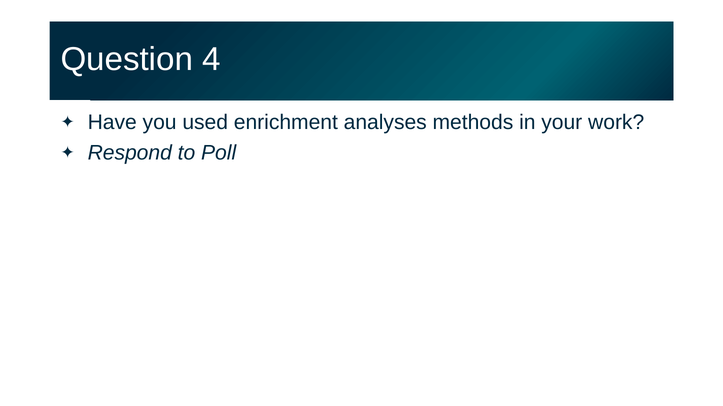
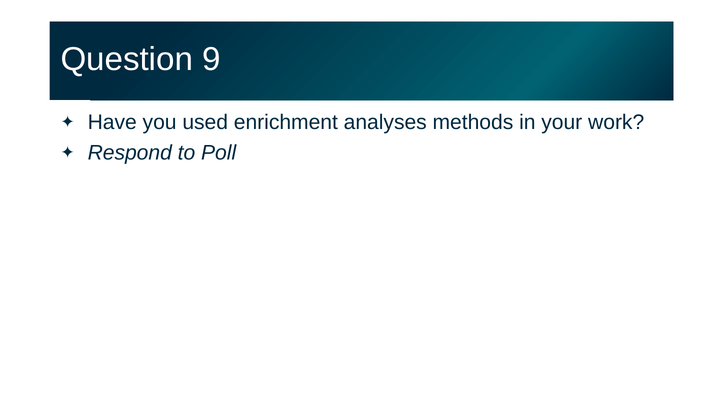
4: 4 -> 9
